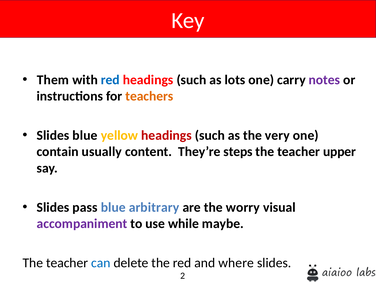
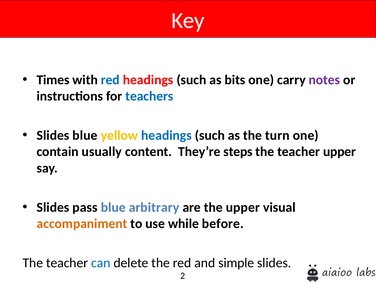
Them: Them -> Times
lots: lots -> bits
teachers colour: orange -> blue
headings at (166, 135) colour: red -> blue
very: very -> turn
the worry: worry -> upper
accompaniment colour: purple -> orange
maybe: maybe -> before
where: where -> simple
